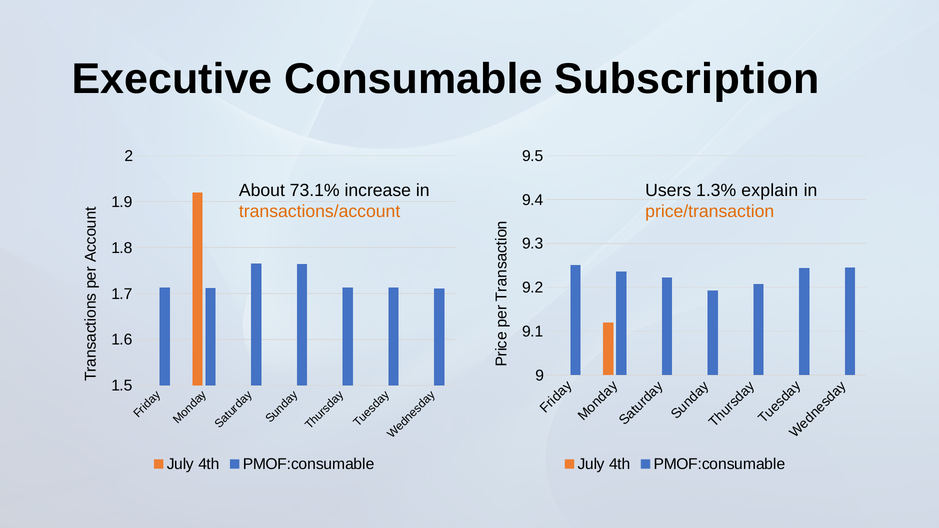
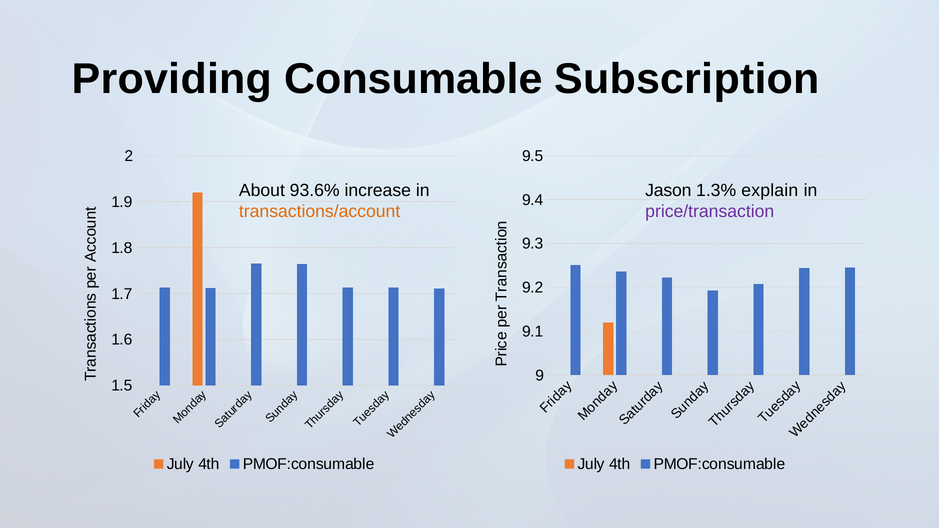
Executive: Executive -> Providing
73.1%: 73.1% -> 93.6%
Users: Users -> Jason
price/transaction colour: orange -> purple
